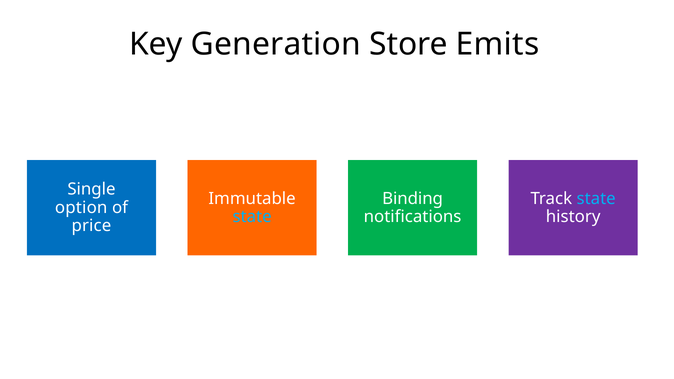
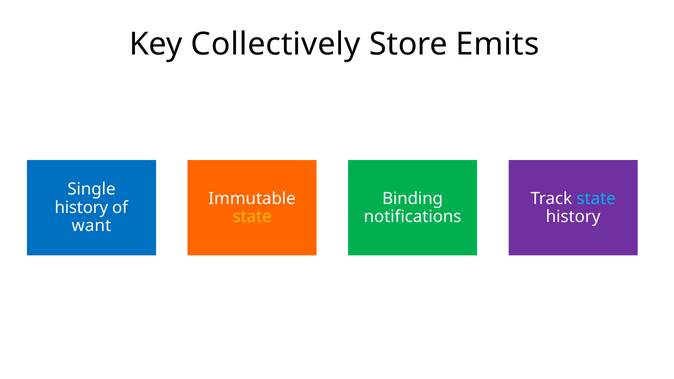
Generation: Generation -> Collectively
option at (81, 208): option -> history
state at (252, 217) colour: light blue -> yellow
price: price -> want
